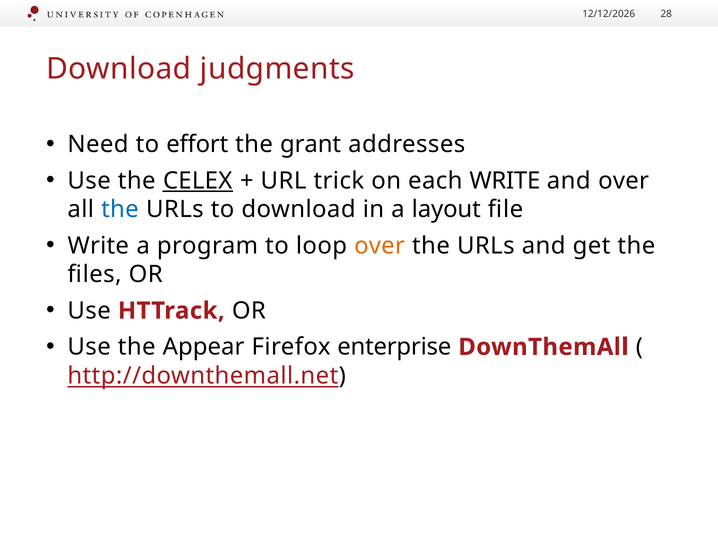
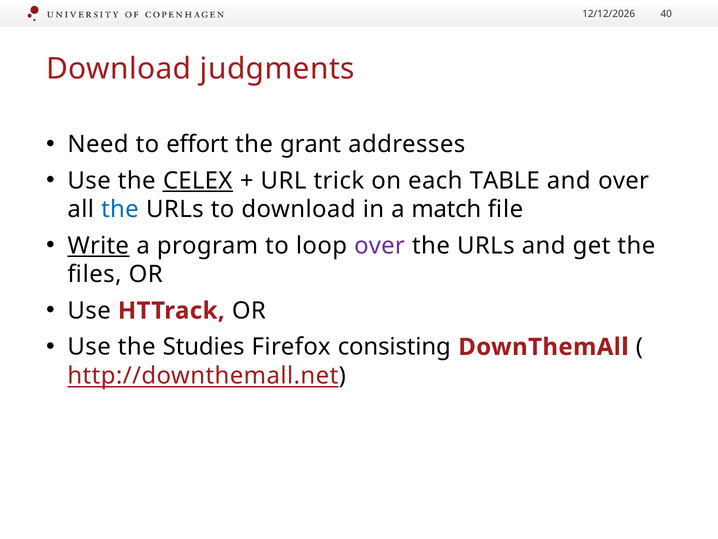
28: 28 -> 40
each WRITE: WRITE -> TABLE
layout: layout -> match
Write at (98, 246) underline: none -> present
over at (379, 246) colour: orange -> purple
Appear: Appear -> Studies
enterprise: enterprise -> consisting
